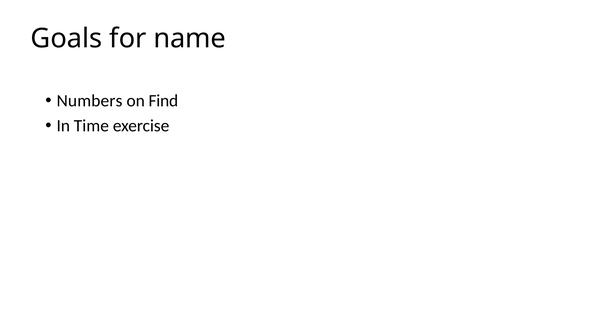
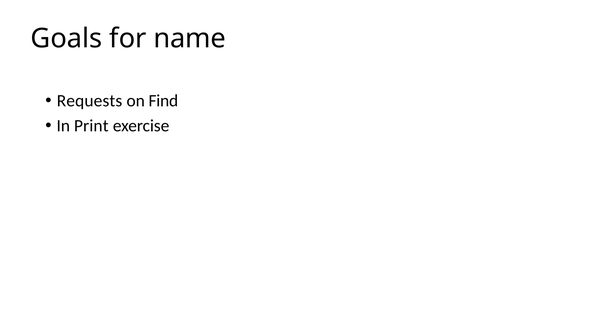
Numbers: Numbers -> Requests
Time: Time -> Print
